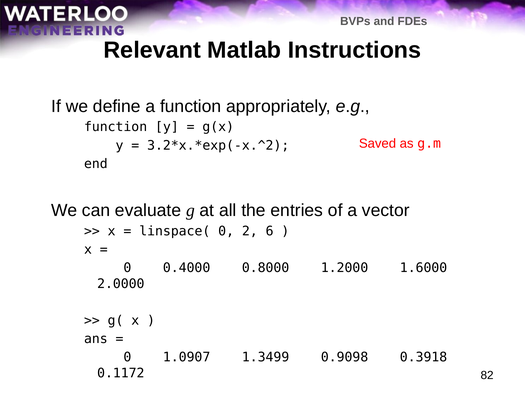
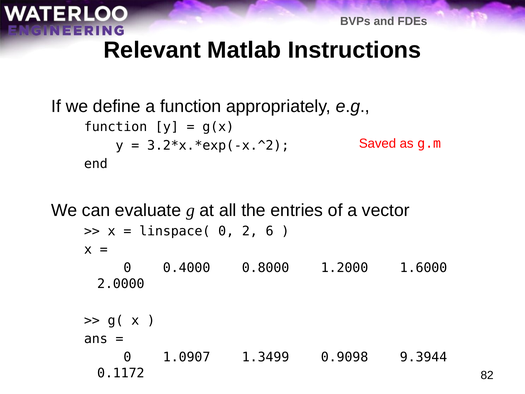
0.3918: 0.3918 -> 9.3944
